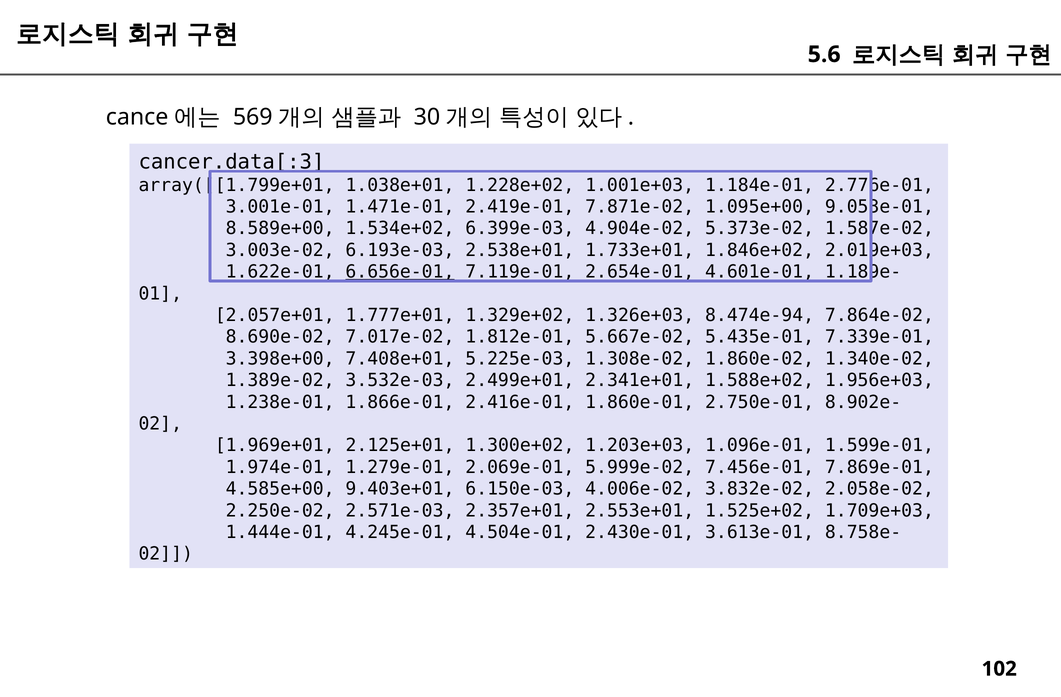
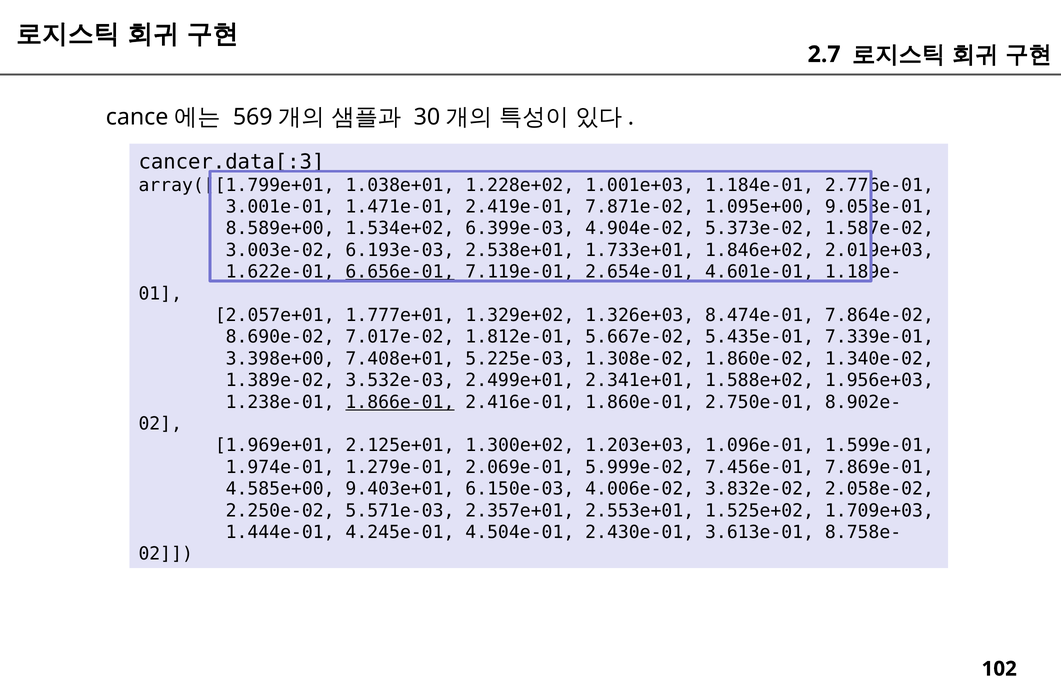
5.6: 5.6 -> 2.7
8.474e-94: 8.474e-94 -> 8.474e-01
1.866e-01 underline: none -> present
2.571e-03: 2.571e-03 -> 5.571e-03
